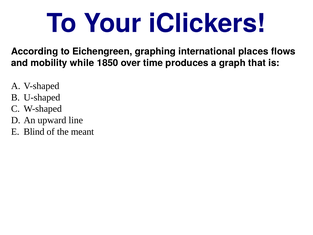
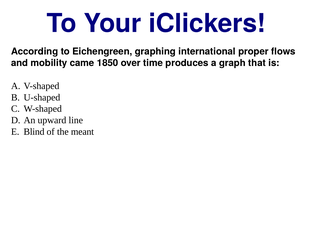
places: places -> proper
while: while -> came
